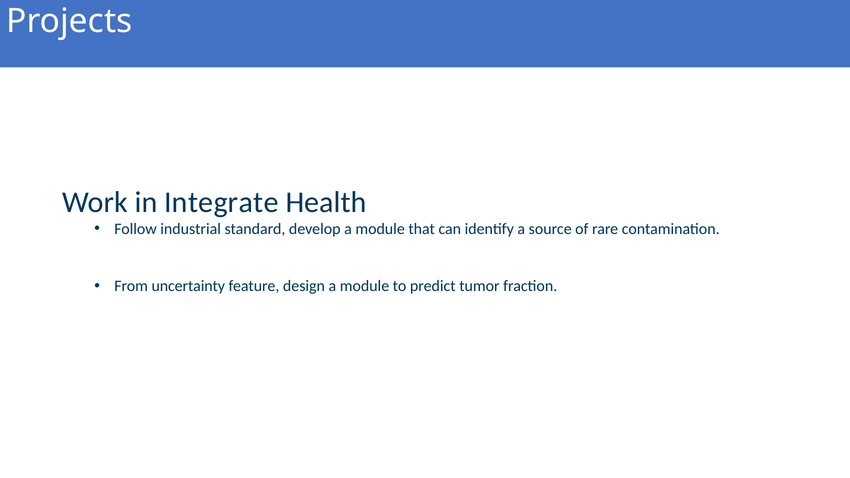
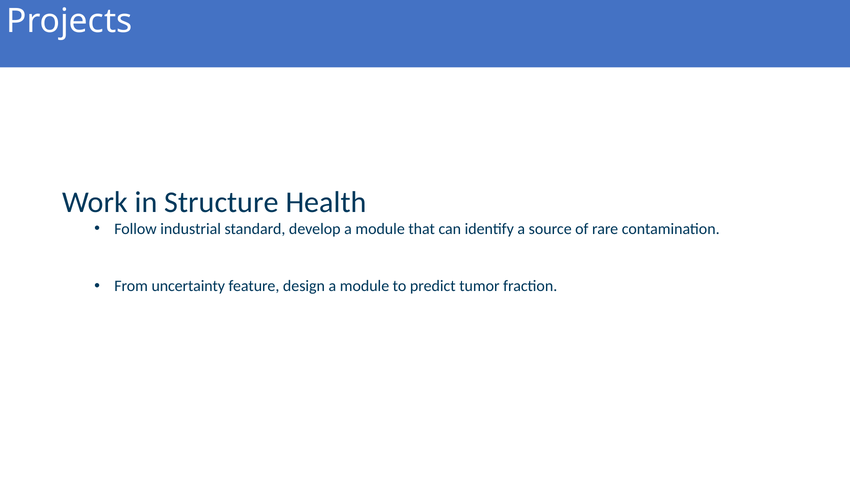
Integrate: Integrate -> Structure
